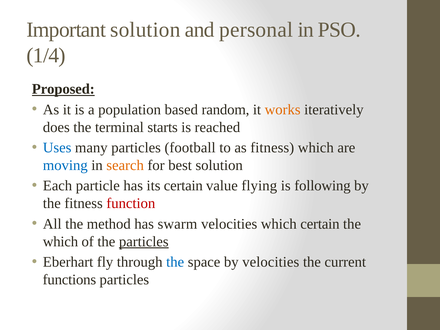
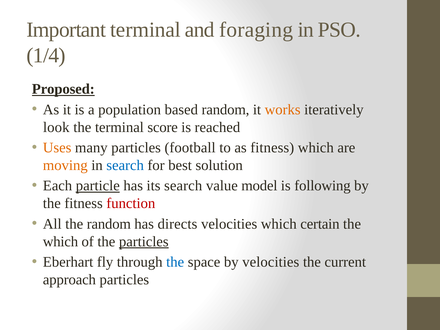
Important solution: solution -> terminal
personal: personal -> foraging
does: does -> look
starts: starts -> score
Uses colour: blue -> orange
moving colour: blue -> orange
search at (125, 165) colour: orange -> blue
particle underline: none -> present
its certain: certain -> search
flying: flying -> model
the method: method -> random
swarm: swarm -> directs
functions: functions -> approach
